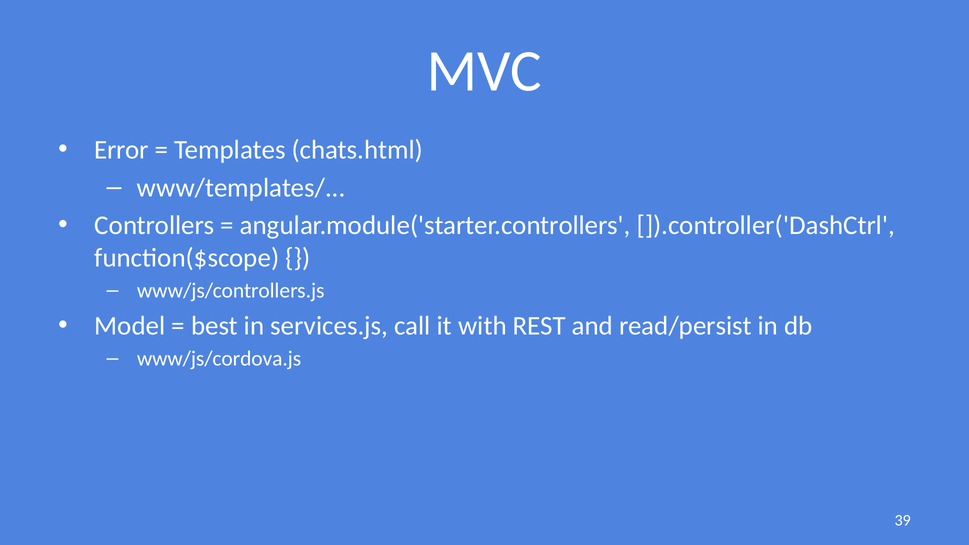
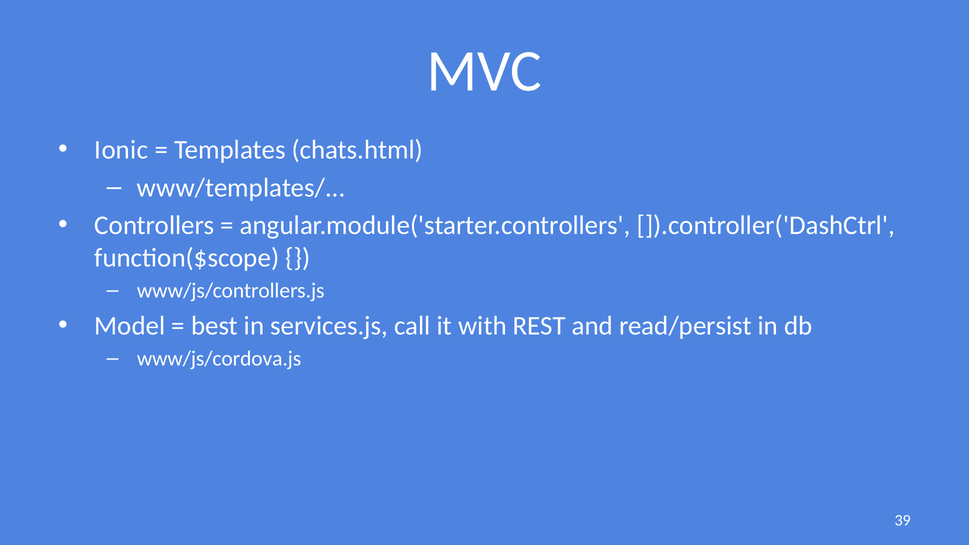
Error: Error -> Ionic
